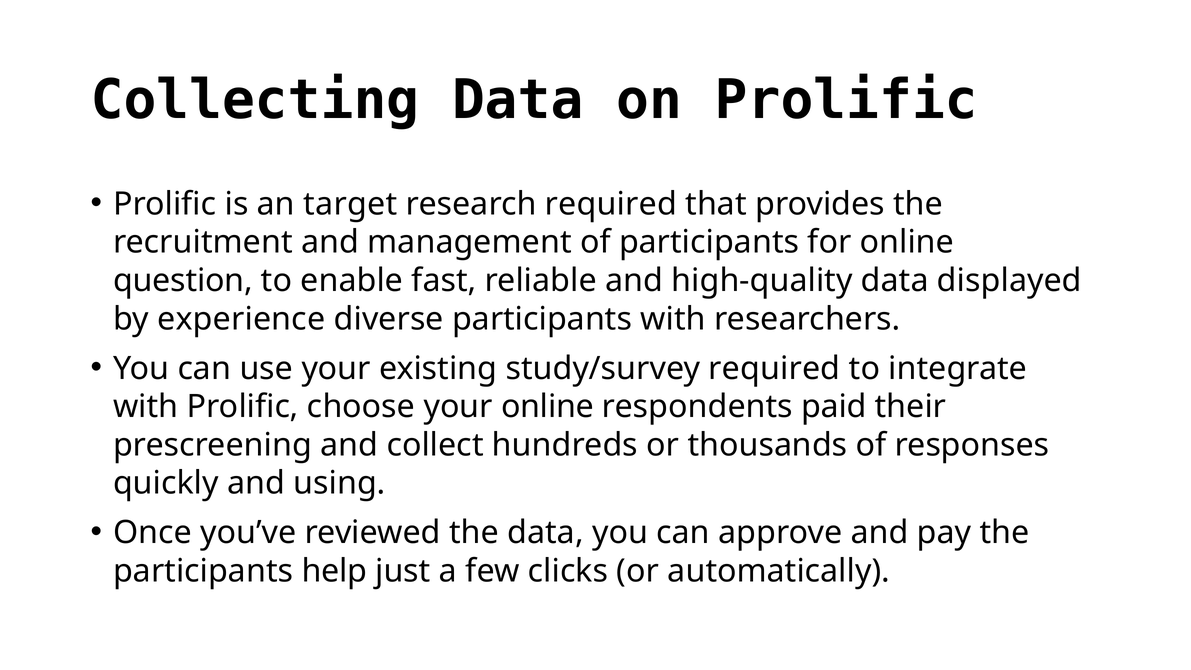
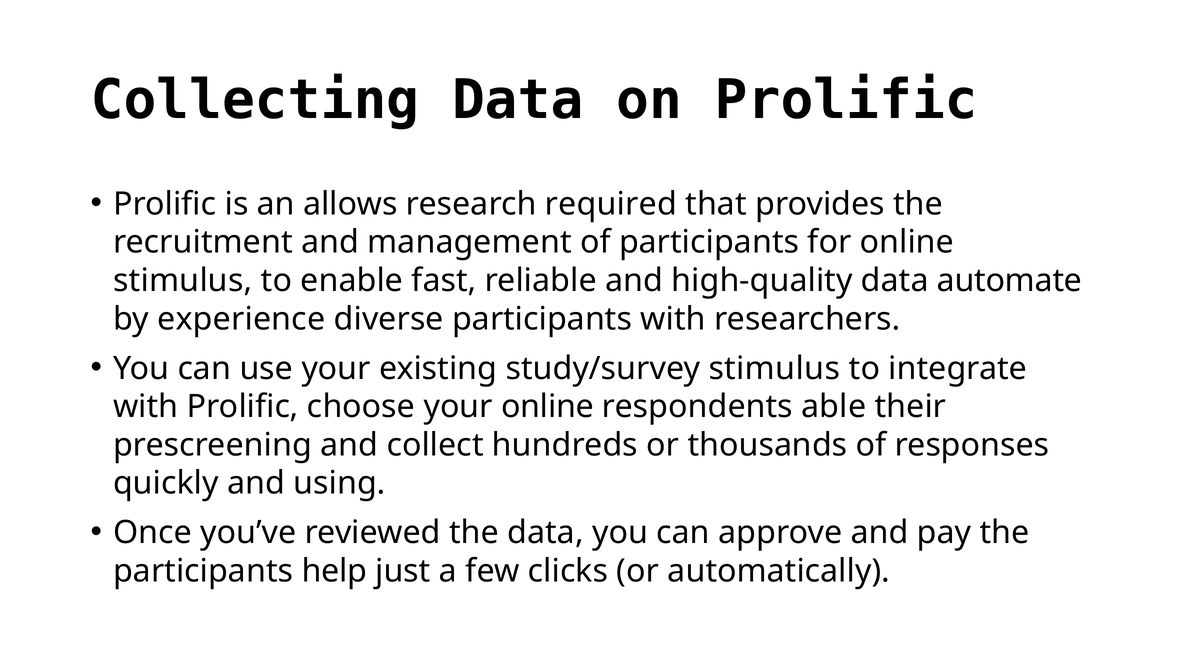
target: target -> allows
question at (183, 281): question -> stimulus
displayed: displayed -> automate
study/survey required: required -> stimulus
paid: paid -> able
